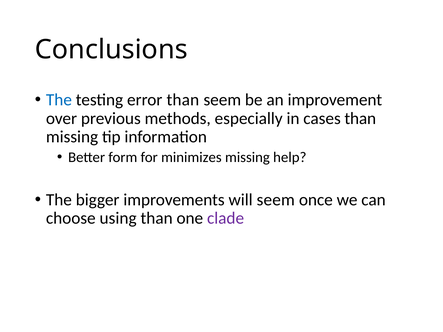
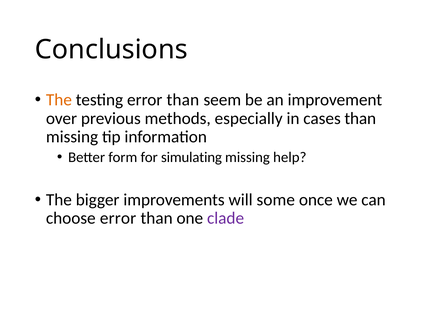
The at (59, 100) colour: blue -> orange
minimizes: minimizes -> simulating
will seem: seem -> some
choose using: using -> error
